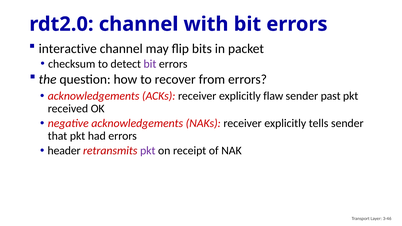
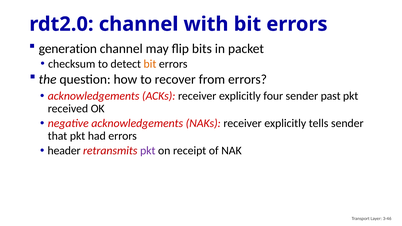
interactive: interactive -> generation
bit at (150, 64) colour: purple -> orange
flaw: flaw -> four
